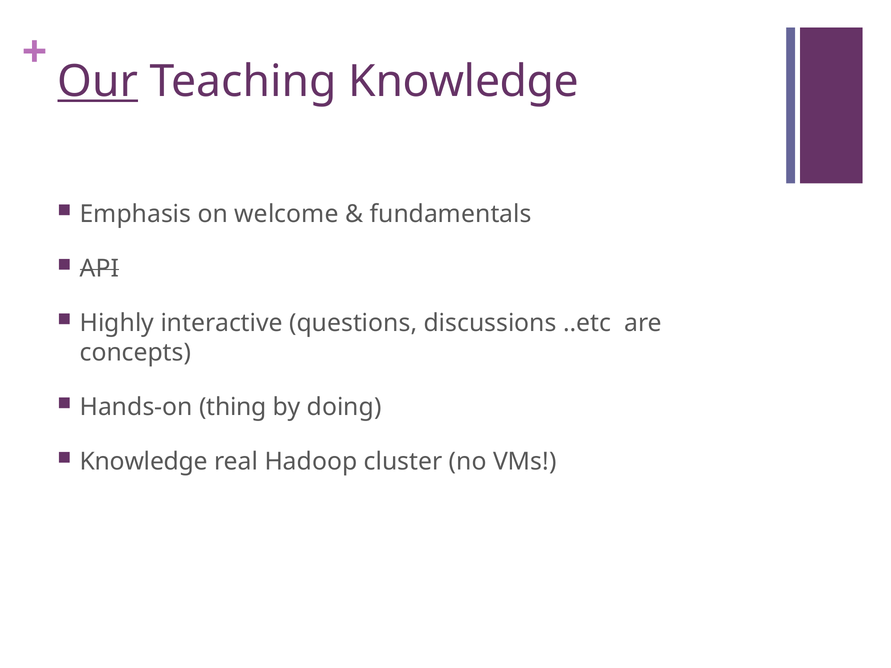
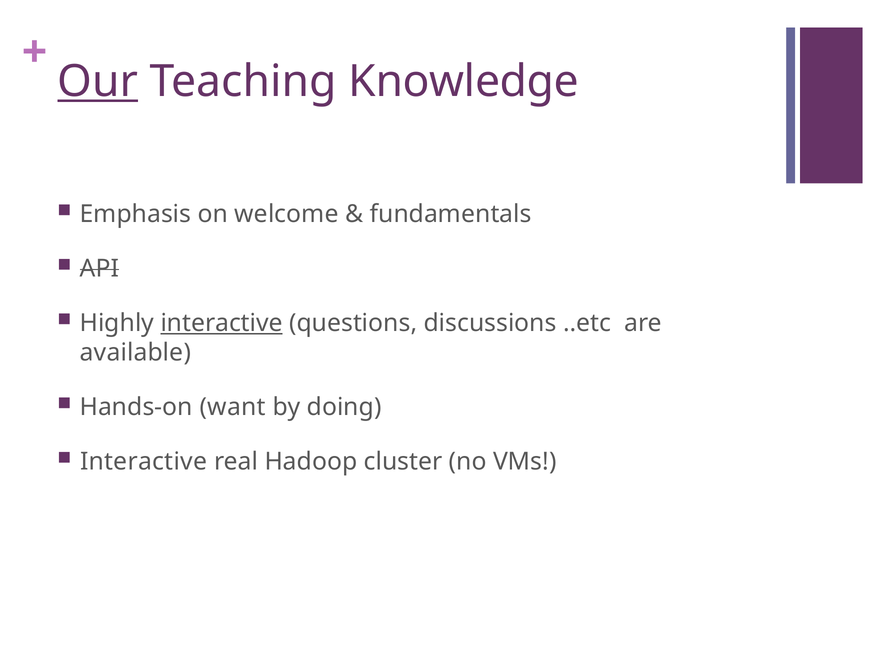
interactive at (222, 323) underline: none -> present
concepts: concepts -> available
thing: thing -> want
Knowledge at (144, 462): Knowledge -> Interactive
